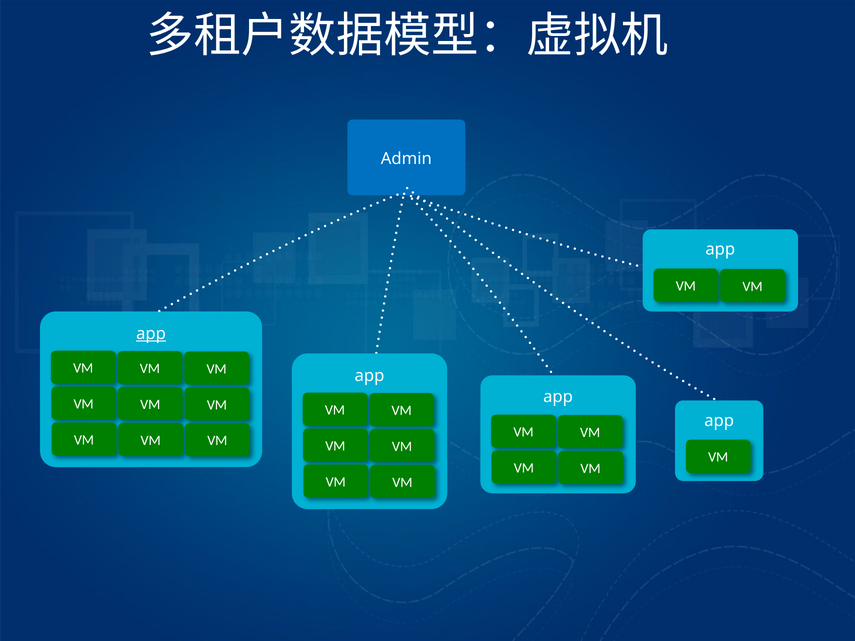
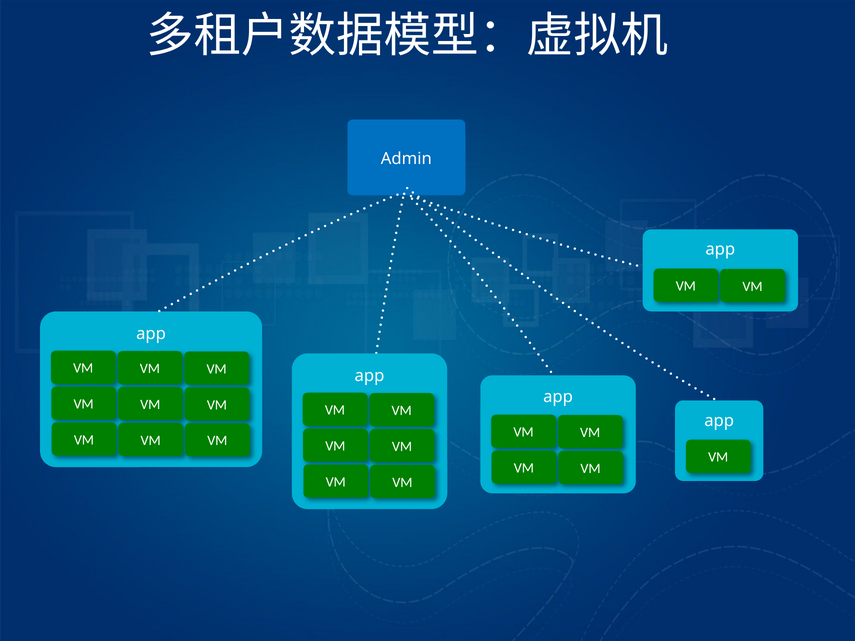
app at (151, 334) underline: present -> none
